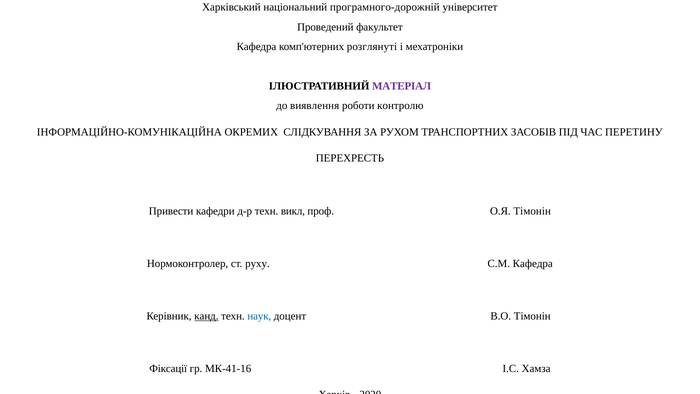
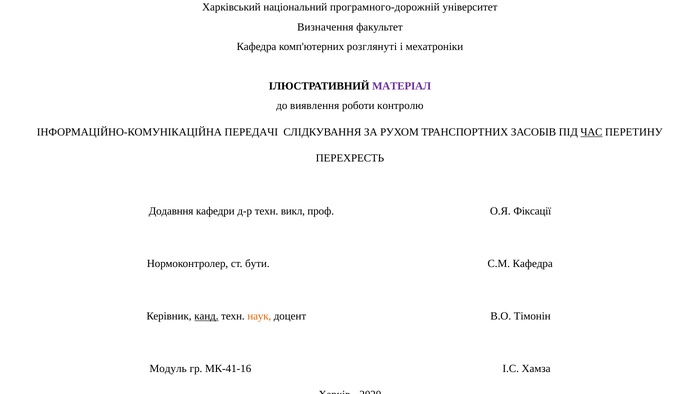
Проведений: Проведений -> Визначення
ОКРЕМИХ: ОКРЕМИХ -> ПЕРЕДАЧІ
ЧАС underline: none -> present
Привести: Привести -> Додавння
О.Я Тімонін: Тімонін -> Фіксації
руху: руху -> бути
наук colour: blue -> orange
Фіксації: Фіксації -> Модуль
